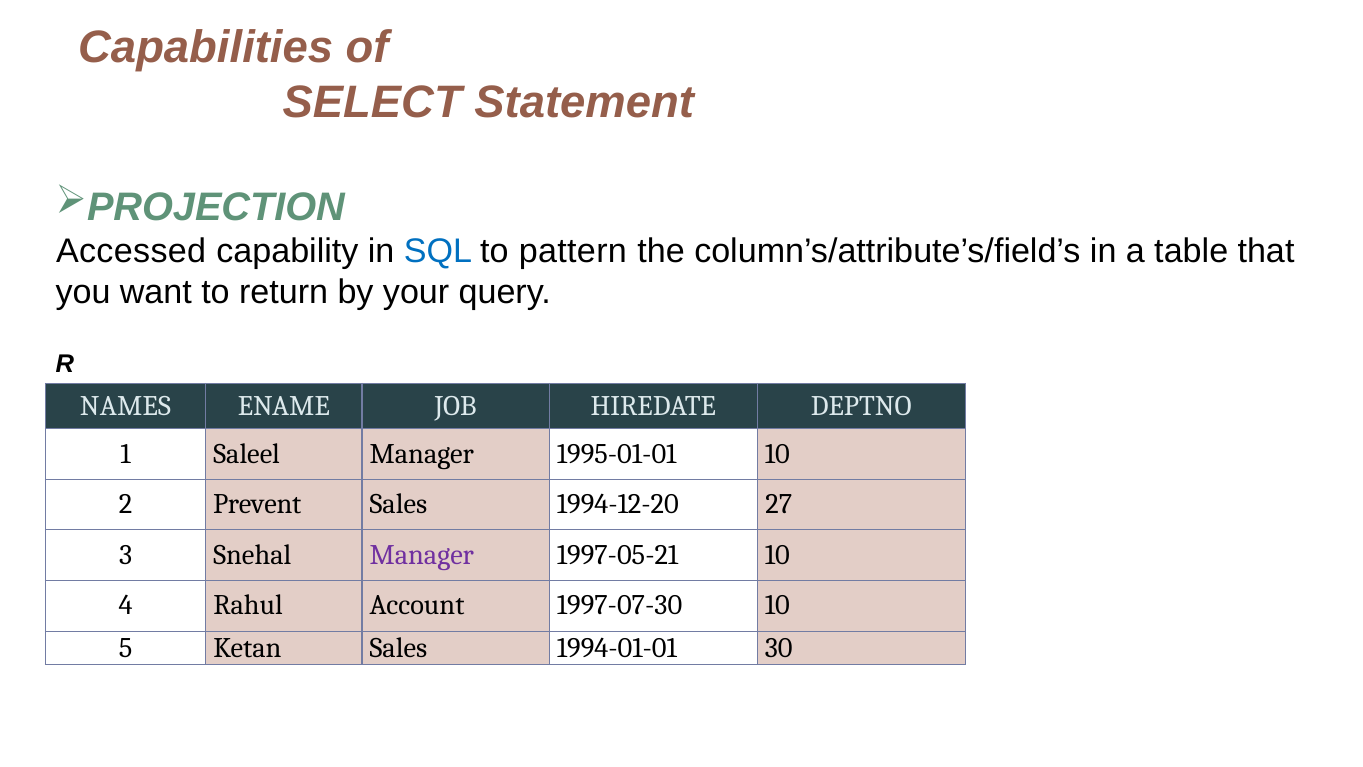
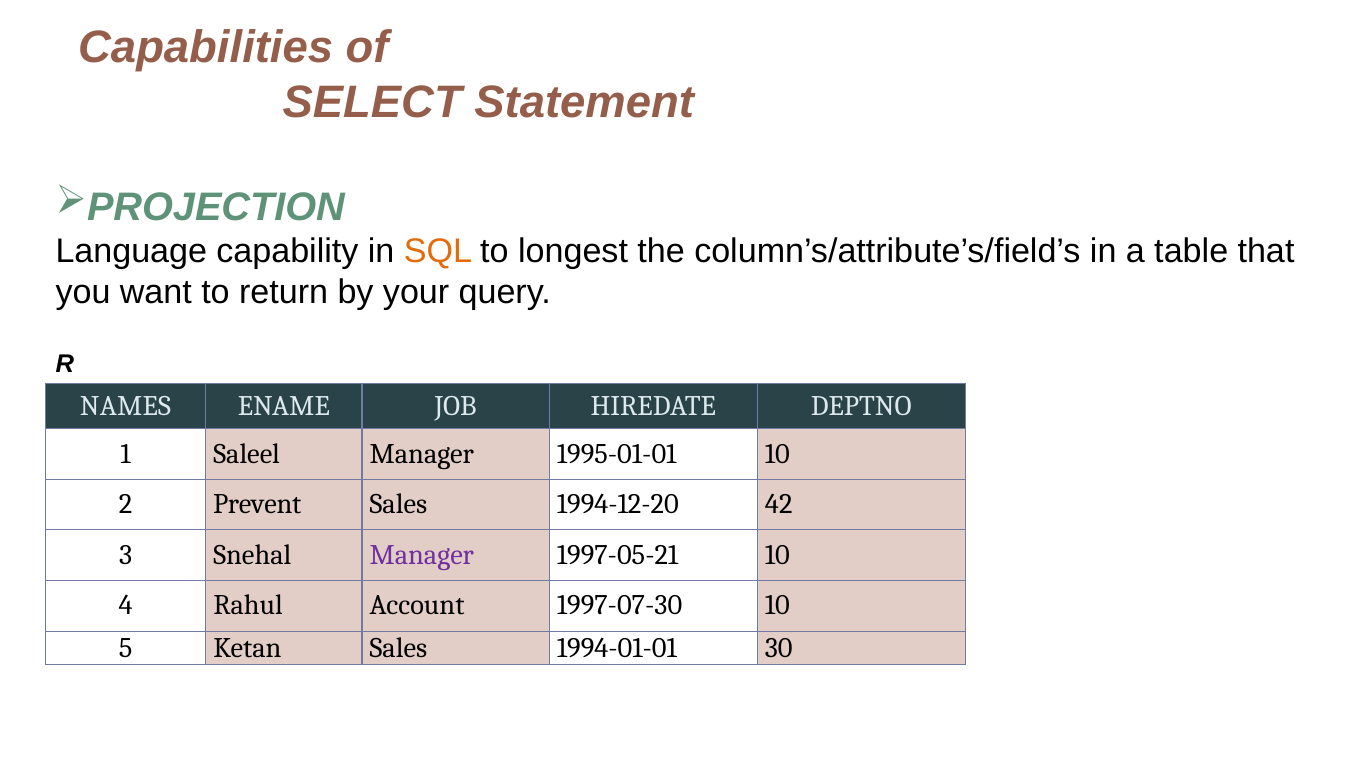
Accessed: Accessed -> Language
SQL colour: blue -> orange
pattern: pattern -> longest
27: 27 -> 42
